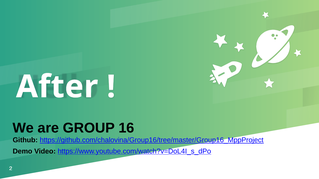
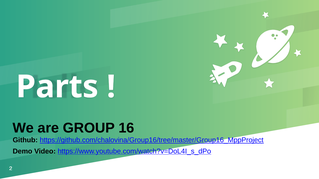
After: After -> Parts
